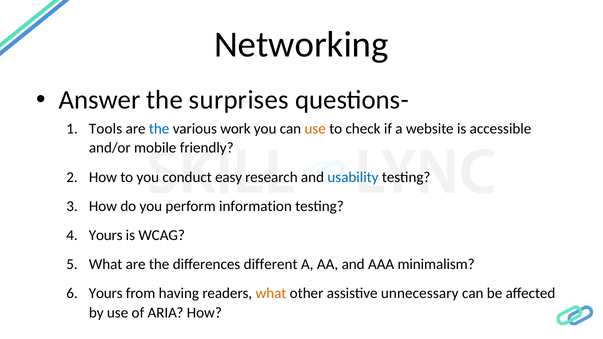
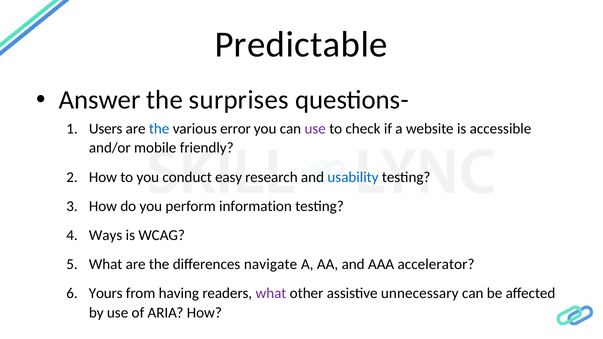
Networking: Networking -> Predictable
Tools: Tools -> Users
work: work -> error
use at (315, 129) colour: orange -> purple
Yours at (106, 235): Yours -> Ways
different: different -> navigate
minimalism: minimalism -> accelerator
what at (271, 293) colour: orange -> purple
